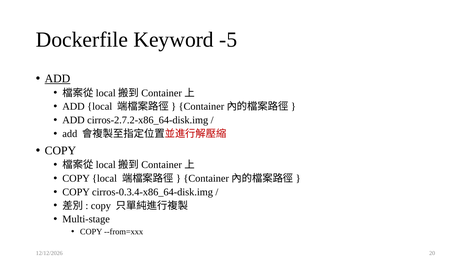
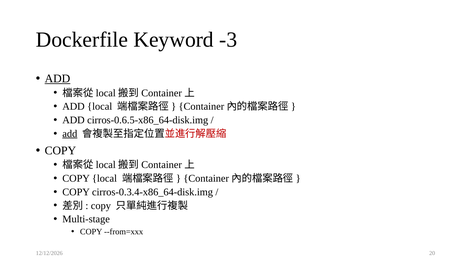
-5: -5 -> -3
cirros-2.7.2-x86_64-disk.img: cirros-2.7.2-x86_64-disk.img -> cirros-0.6.5-x86_64-disk.img
add at (70, 134) underline: none -> present
